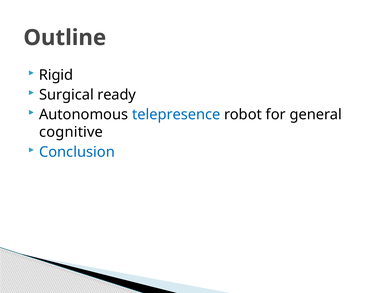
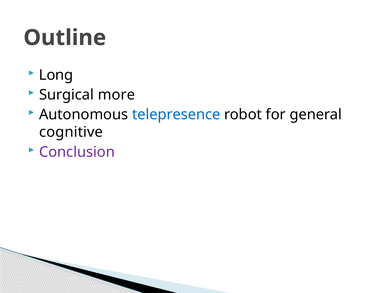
Rigid: Rigid -> Long
ready: ready -> more
Conclusion colour: blue -> purple
